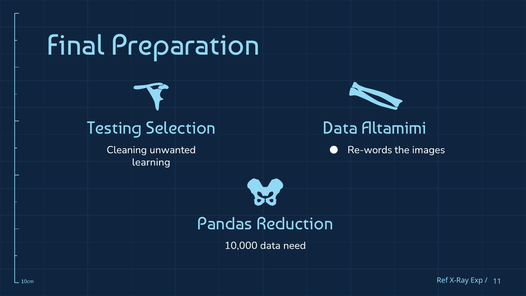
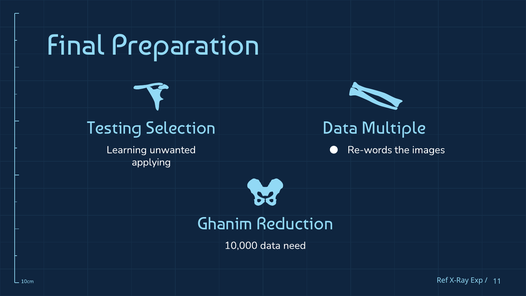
Altamimi: Altamimi -> Multiple
Cleaning: Cleaning -> Learning
learning: learning -> applying
Pandas: Pandas -> Ghanim
